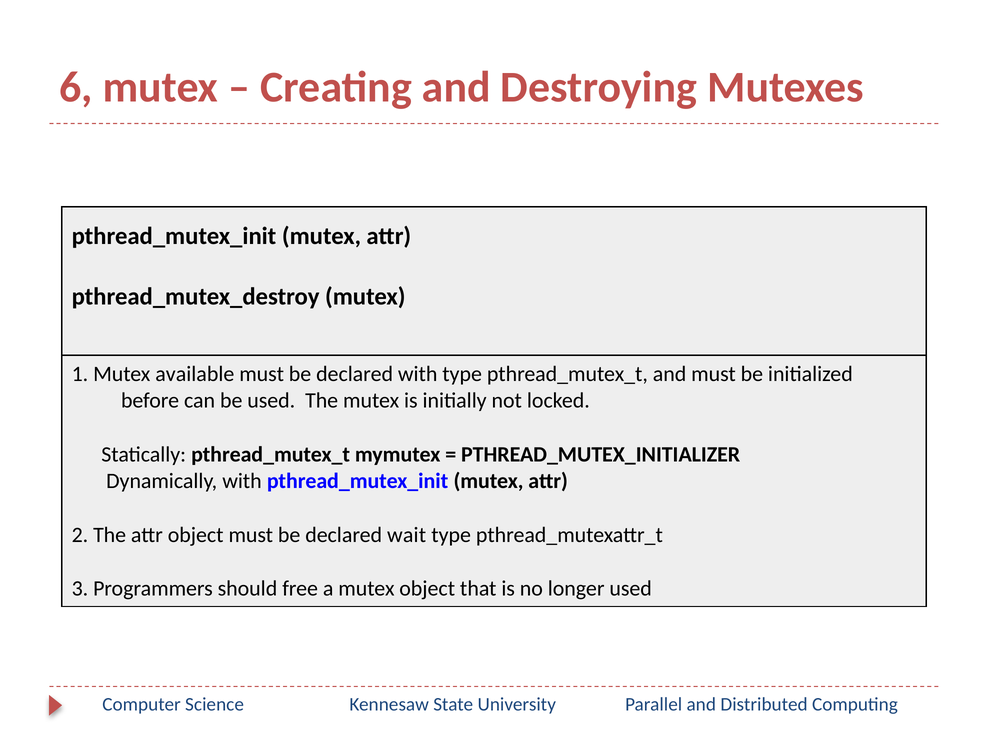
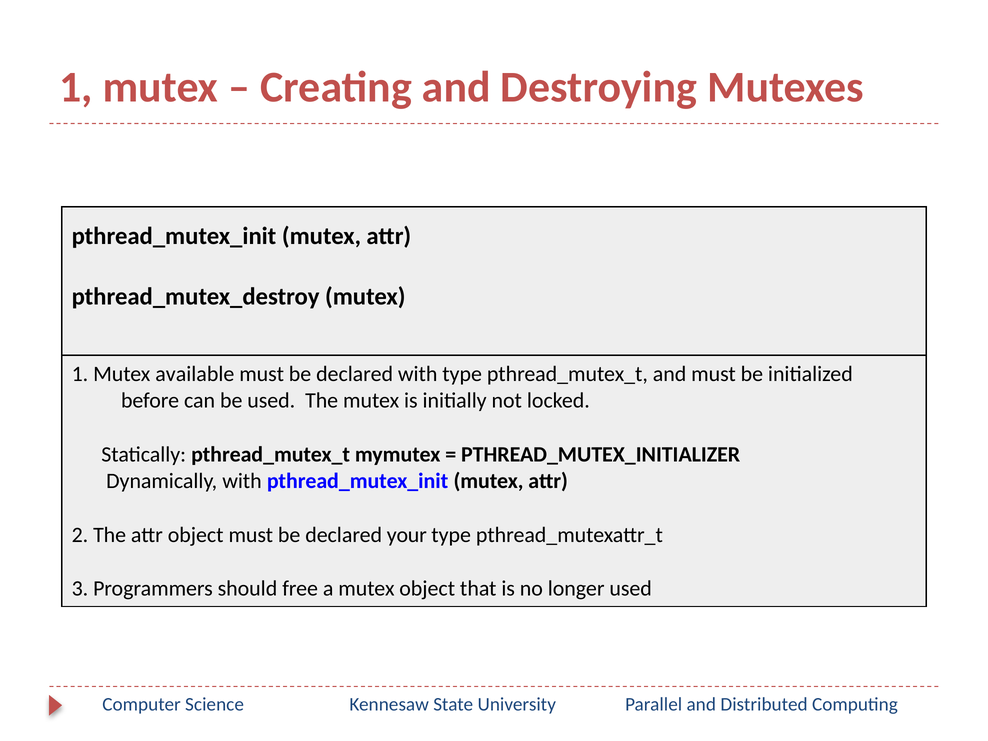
6 at (76, 87): 6 -> 1
wait: wait -> your
